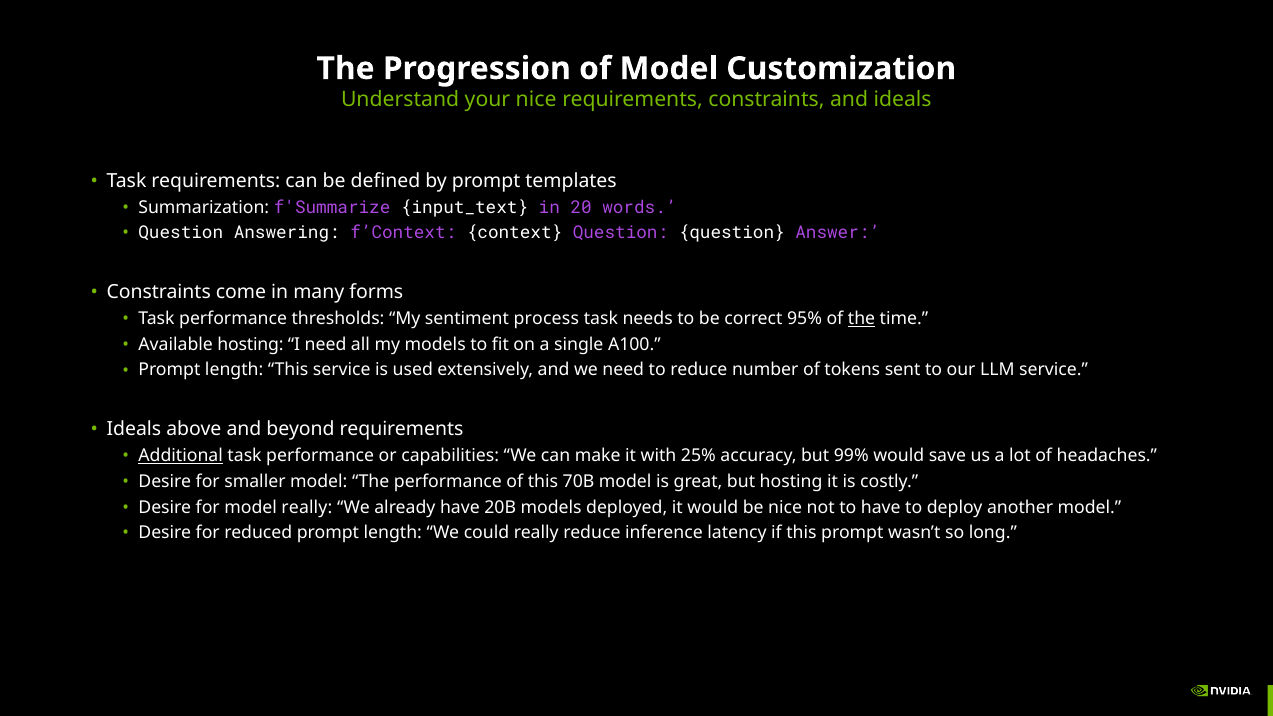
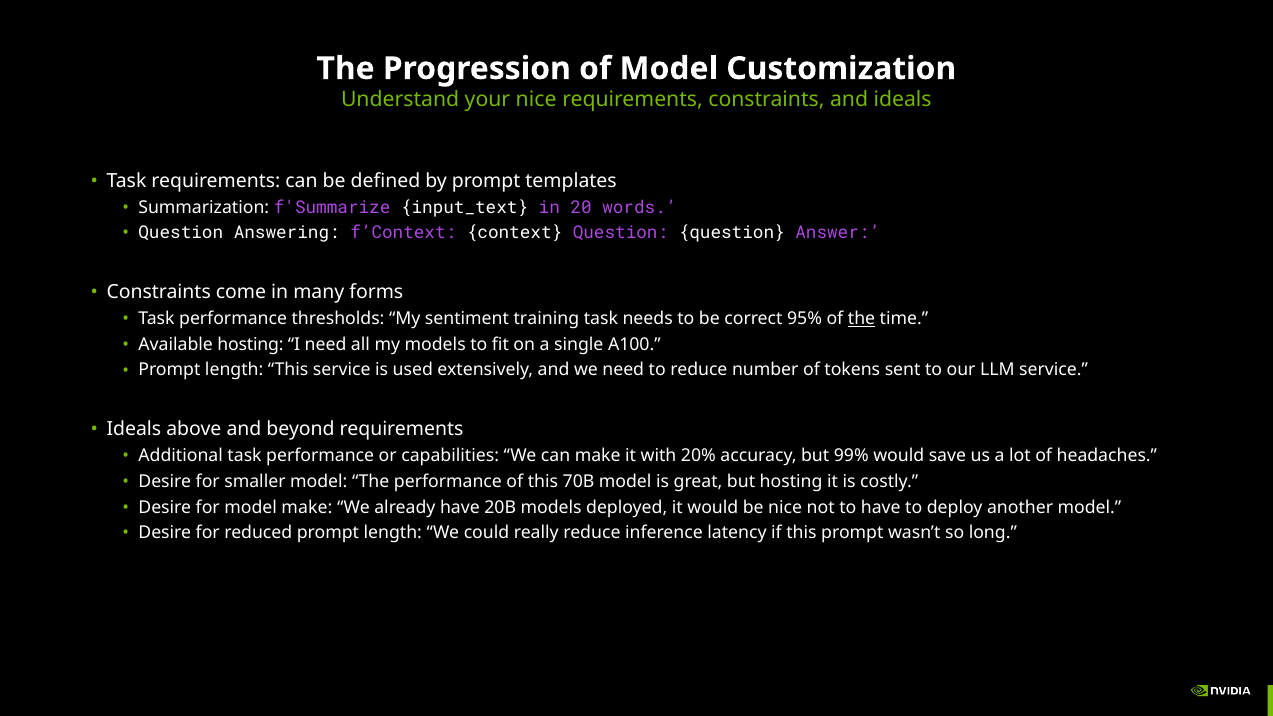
process: process -> training
Additional underline: present -> none
25%: 25% -> 20%
model really: really -> make
